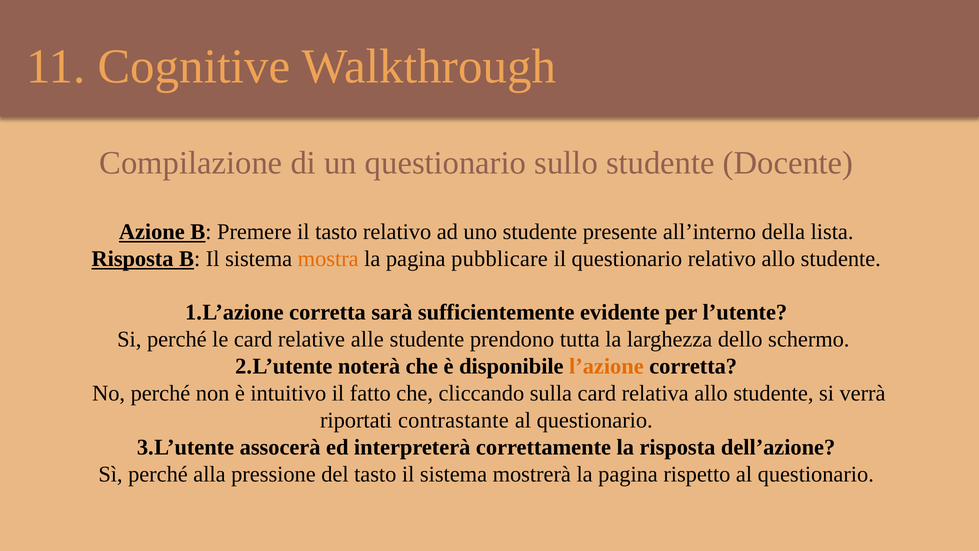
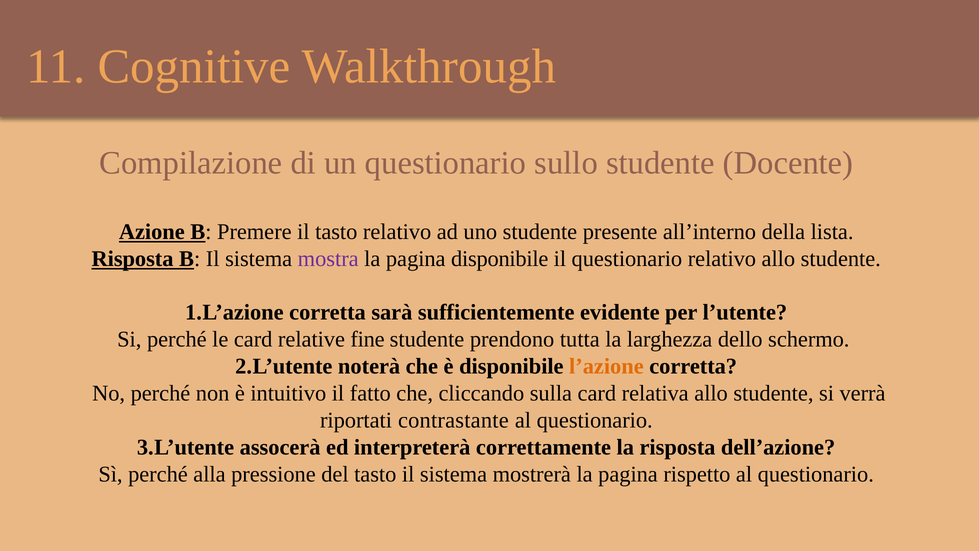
mostra colour: orange -> purple
pagina pubblicare: pubblicare -> disponibile
alle: alle -> fine
